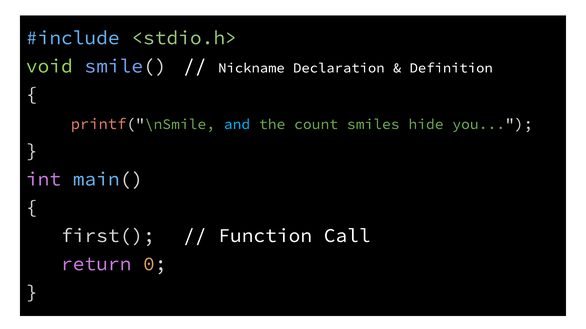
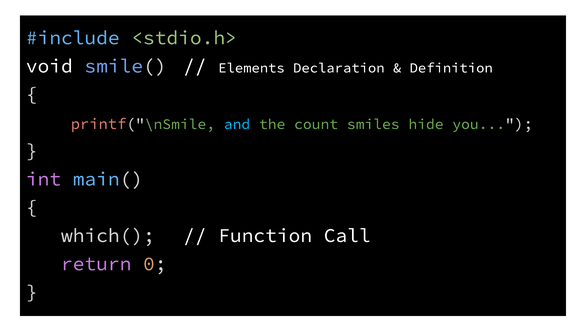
void colour: light green -> white
Nickname: Nickname -> Elements
first(: first( -> which(
